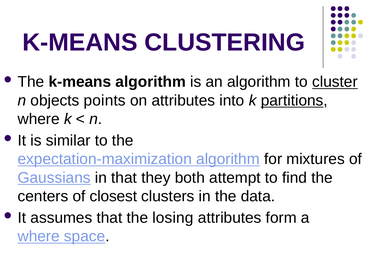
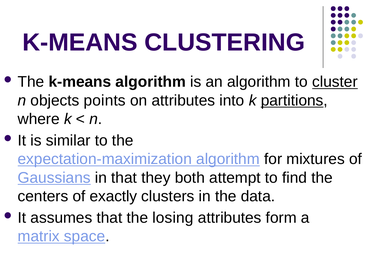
closest: closest -> exactly
where at (39, 237): where -> matrix
